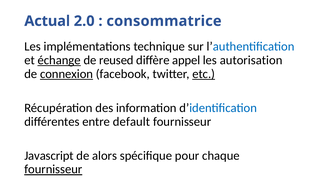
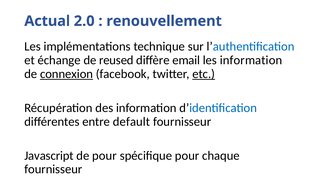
consommatrice: consommatrice -> renouvellement
échange underline: present -> none
appel: appel -> email
les autorisation: autorisation -> information
de alors: alors -> pour
fournisseur at (53, 169) underline: present -> none
